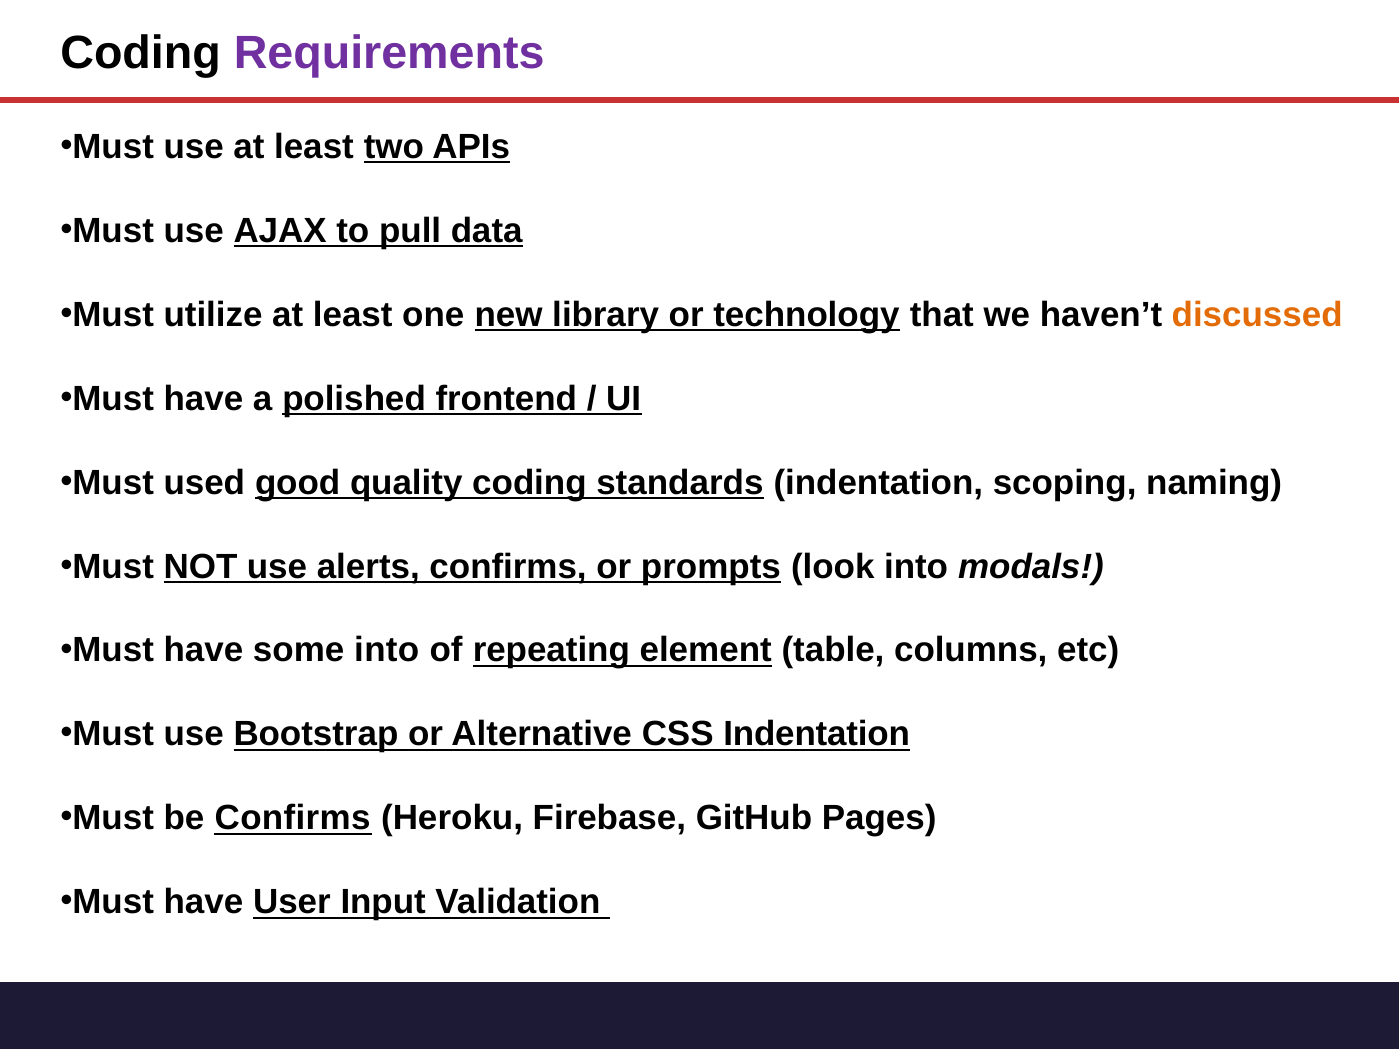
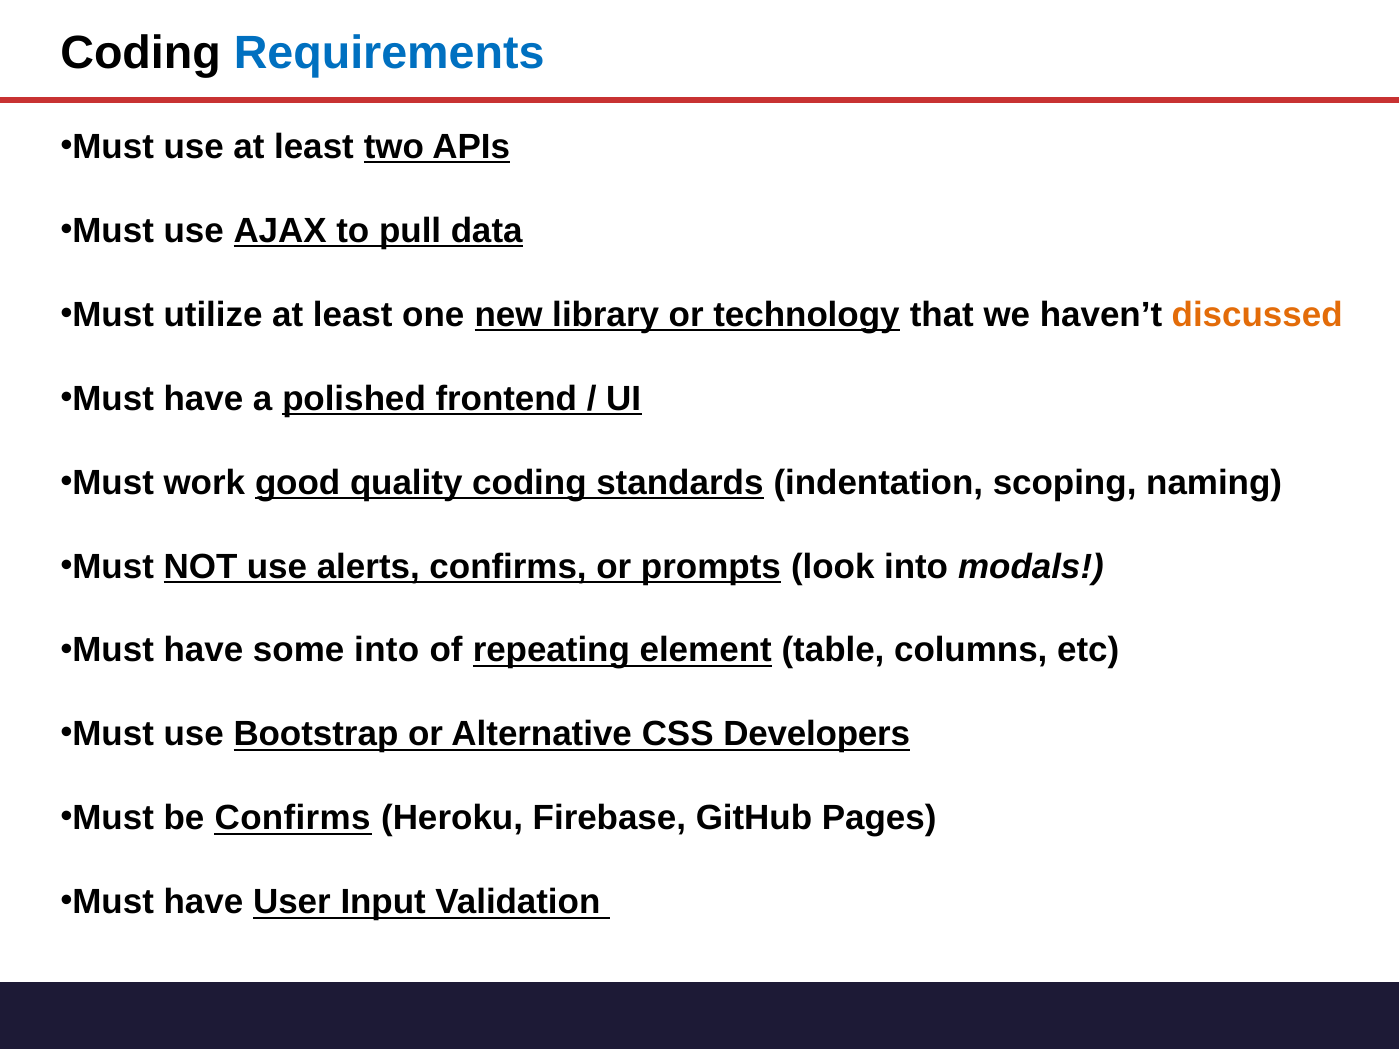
Requirements colour: purple -> blue
used: used -> work
CSS Indentation: Indentation -> Developers
